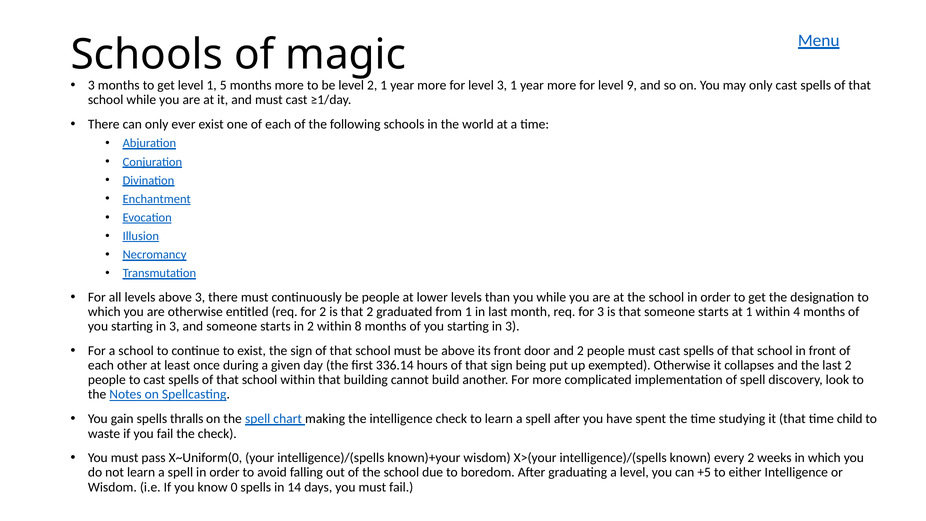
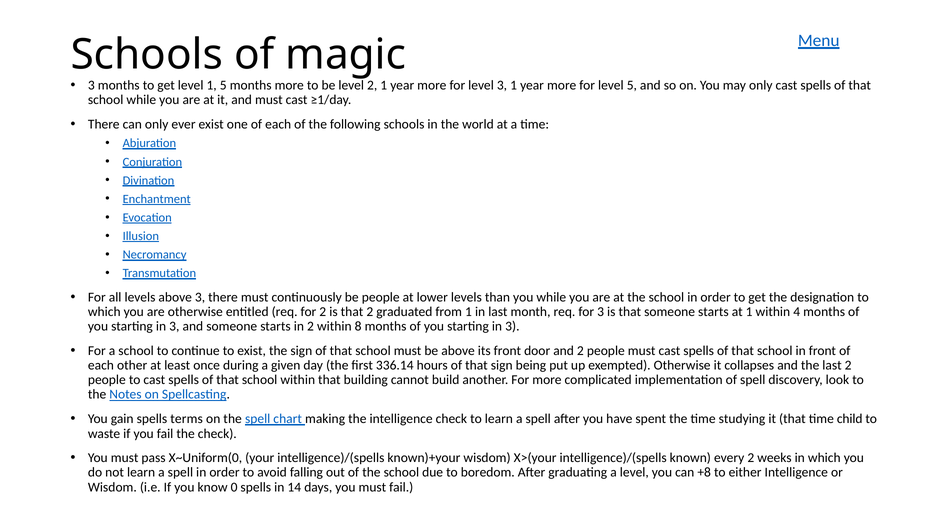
level 9: 9 -> 5
thralls: thralls -> terms
+5: +5 -> +8
